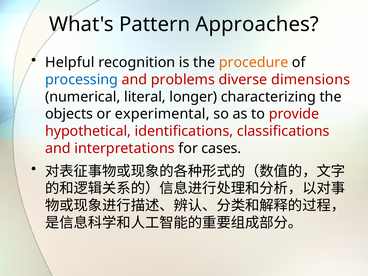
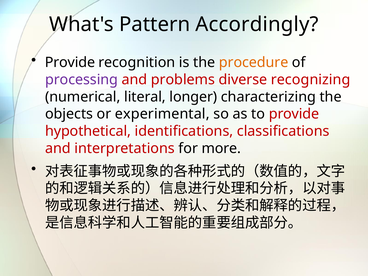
Approaches: Approaches -> Accordingly
Helpful at (70, 62): Helpful -> Provide
processing colour: blue -> purple
dimensions: dimensions -> recognizing
cases: cases -> more
